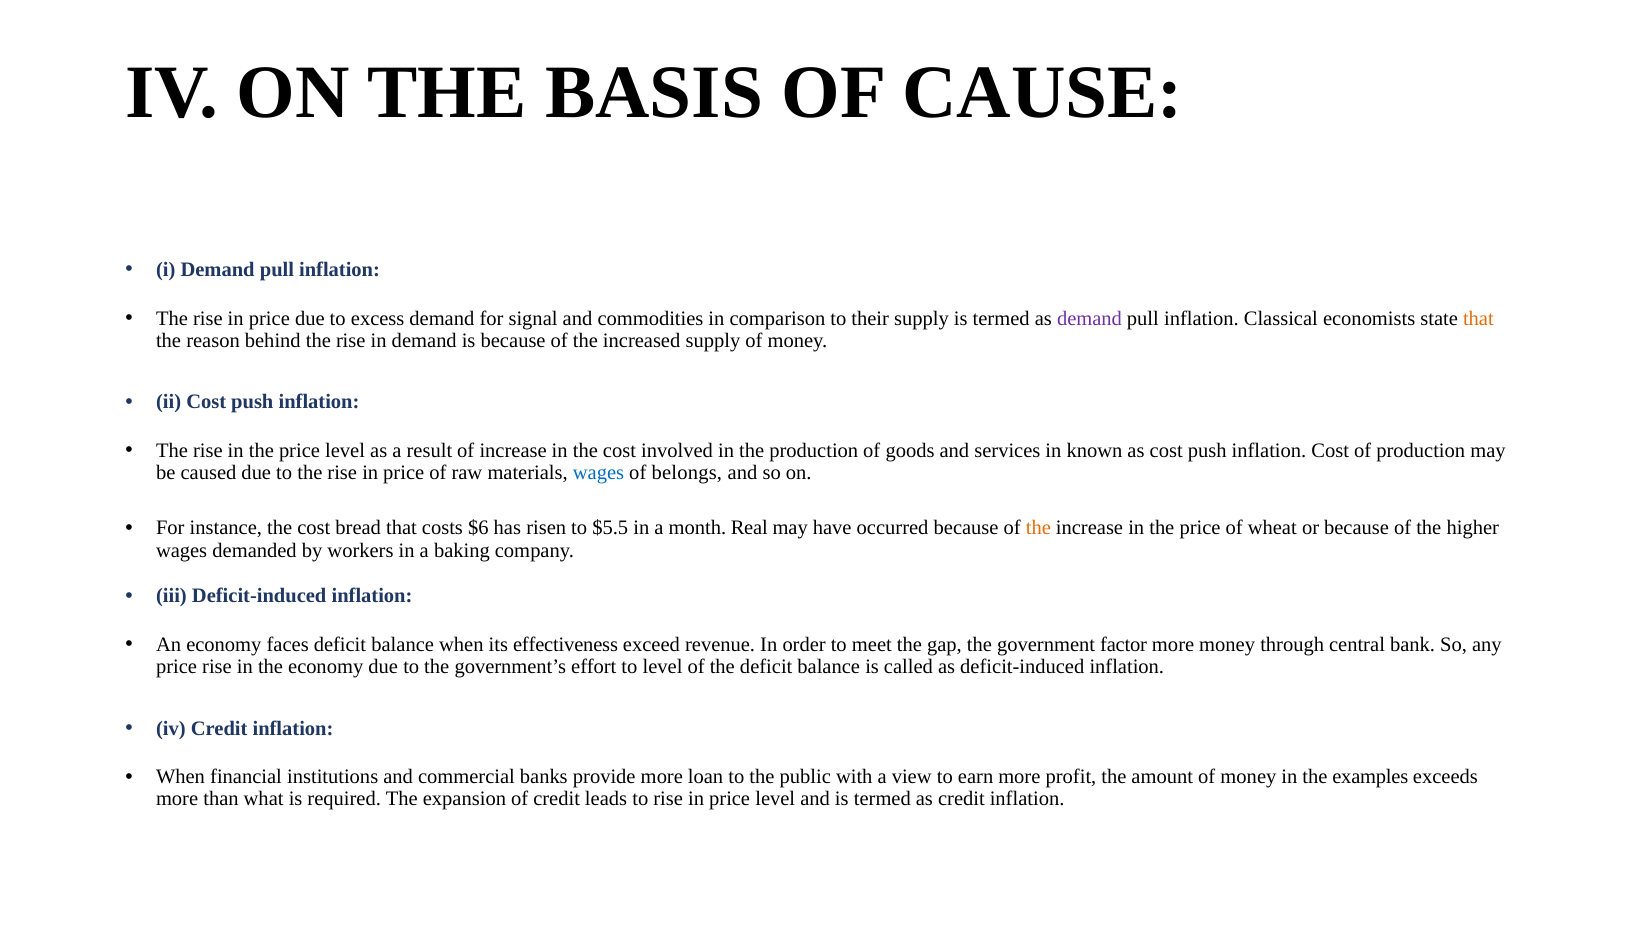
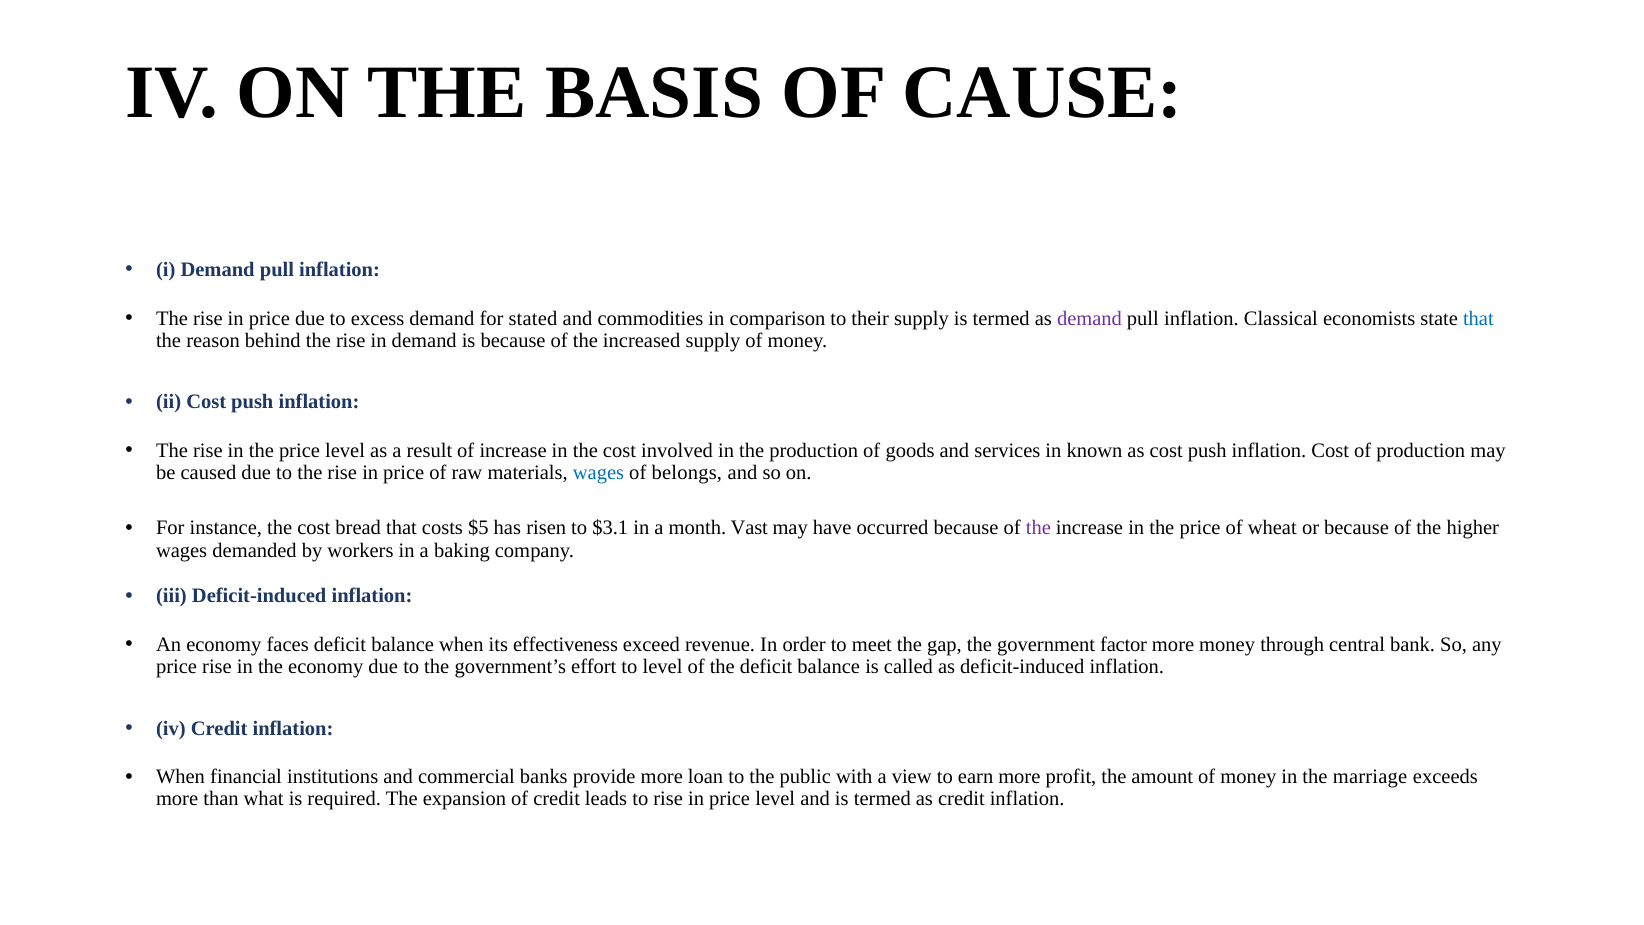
signal: signal -> stated
that at (1478, 318) colour: orange -> blue
$6: $6 -> $5
$5.5: $5.5 -> $3.1
Real: Real -> Vast
the at (1038, 528) colour: orange -> purple
examples: examples -> marriage
